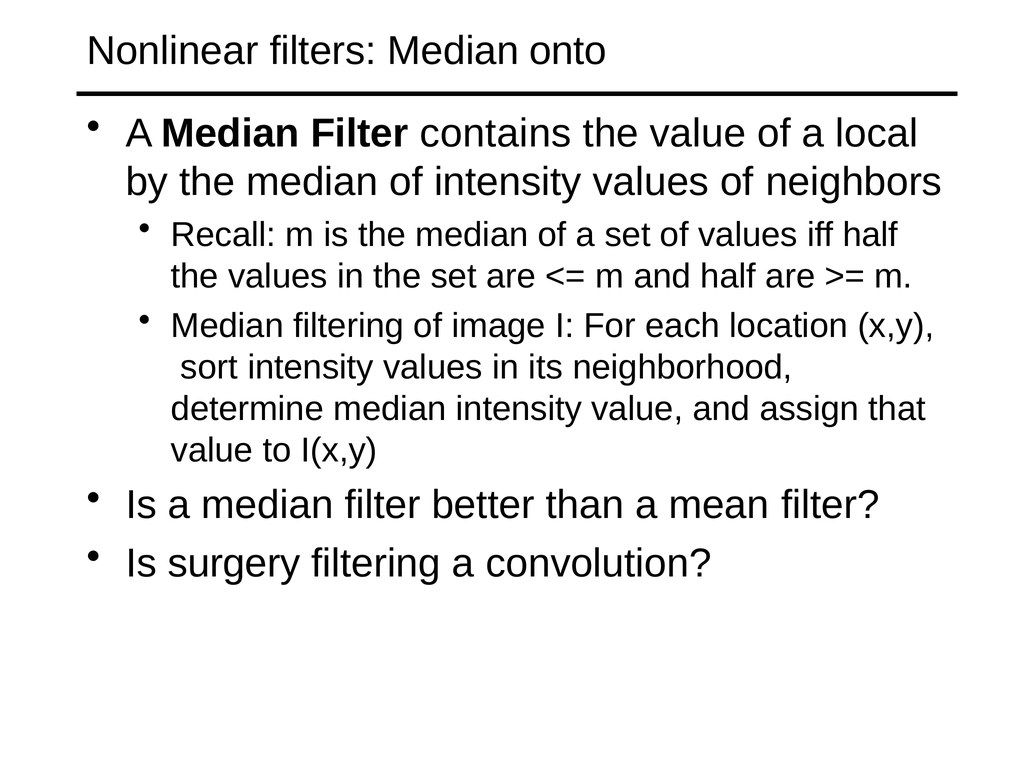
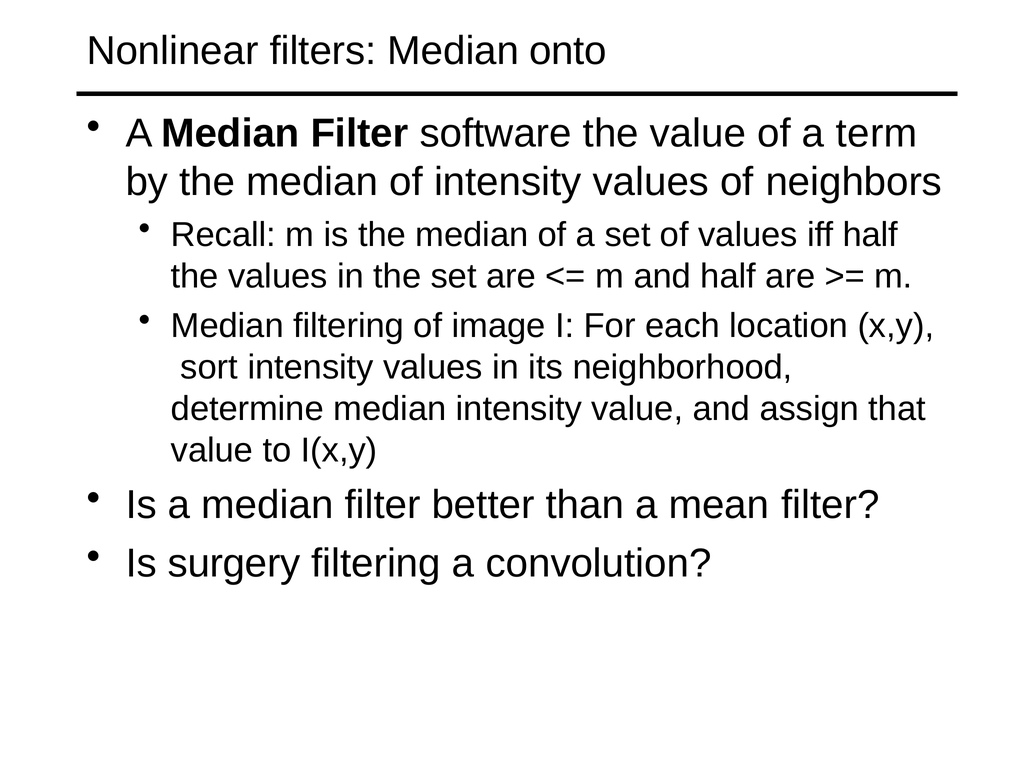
contains: contains -> software
local: local -> term
